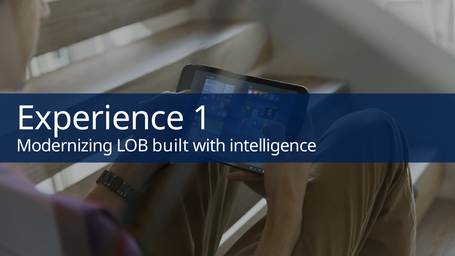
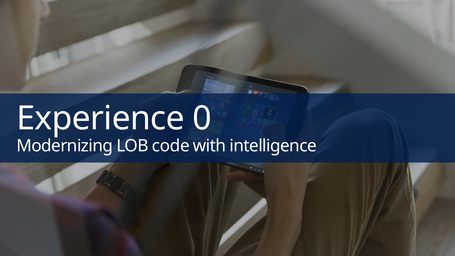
1: 1 -> 0
built: built -> code
